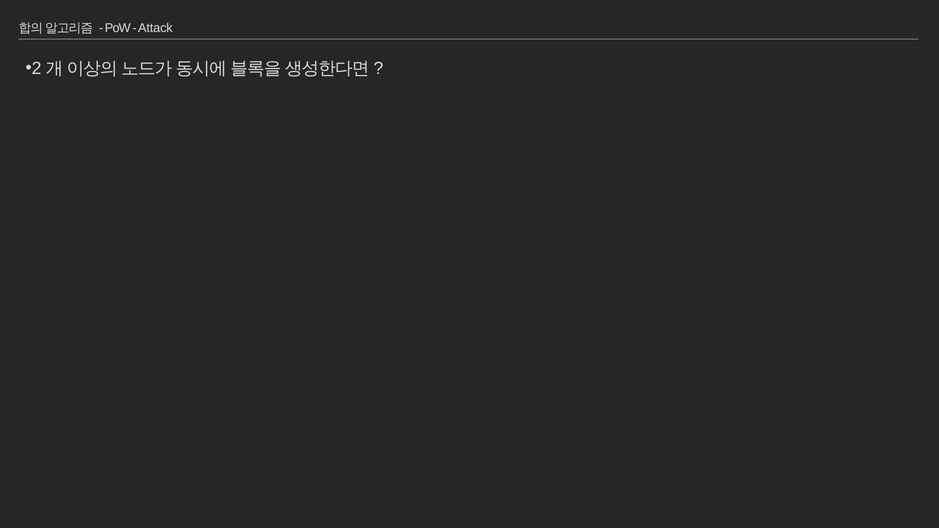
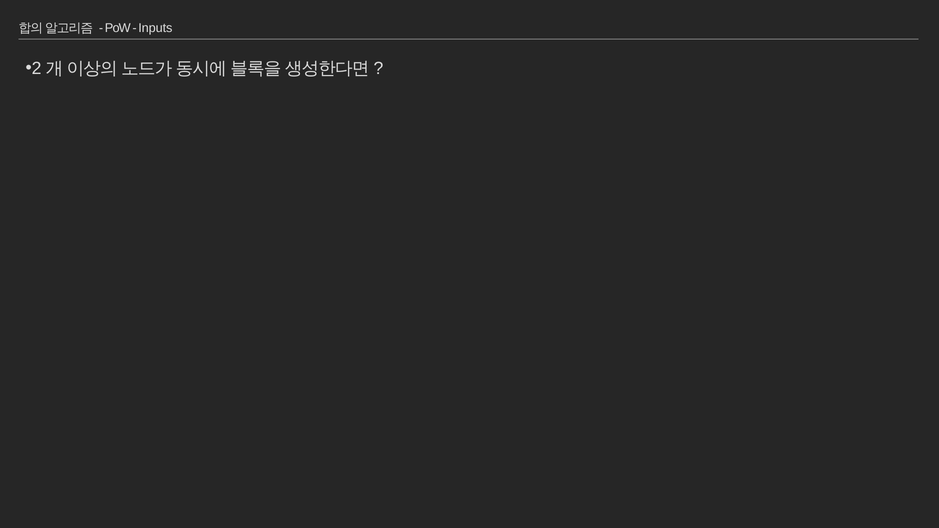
Attack: Attack -> Inputs
